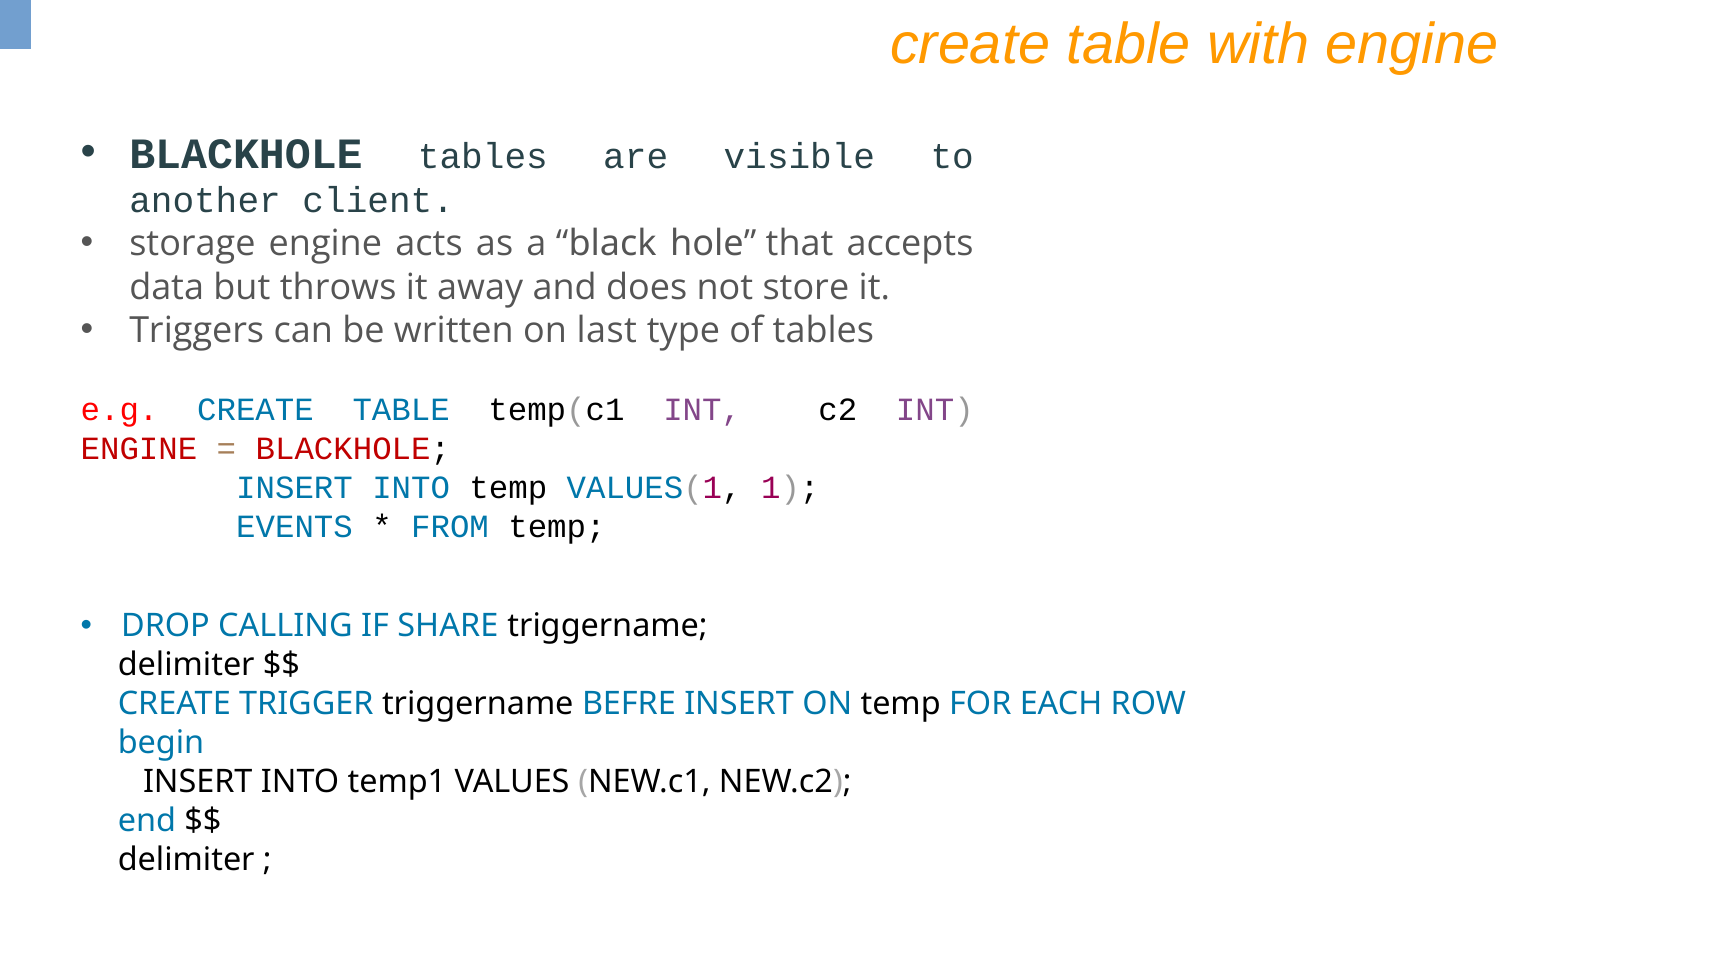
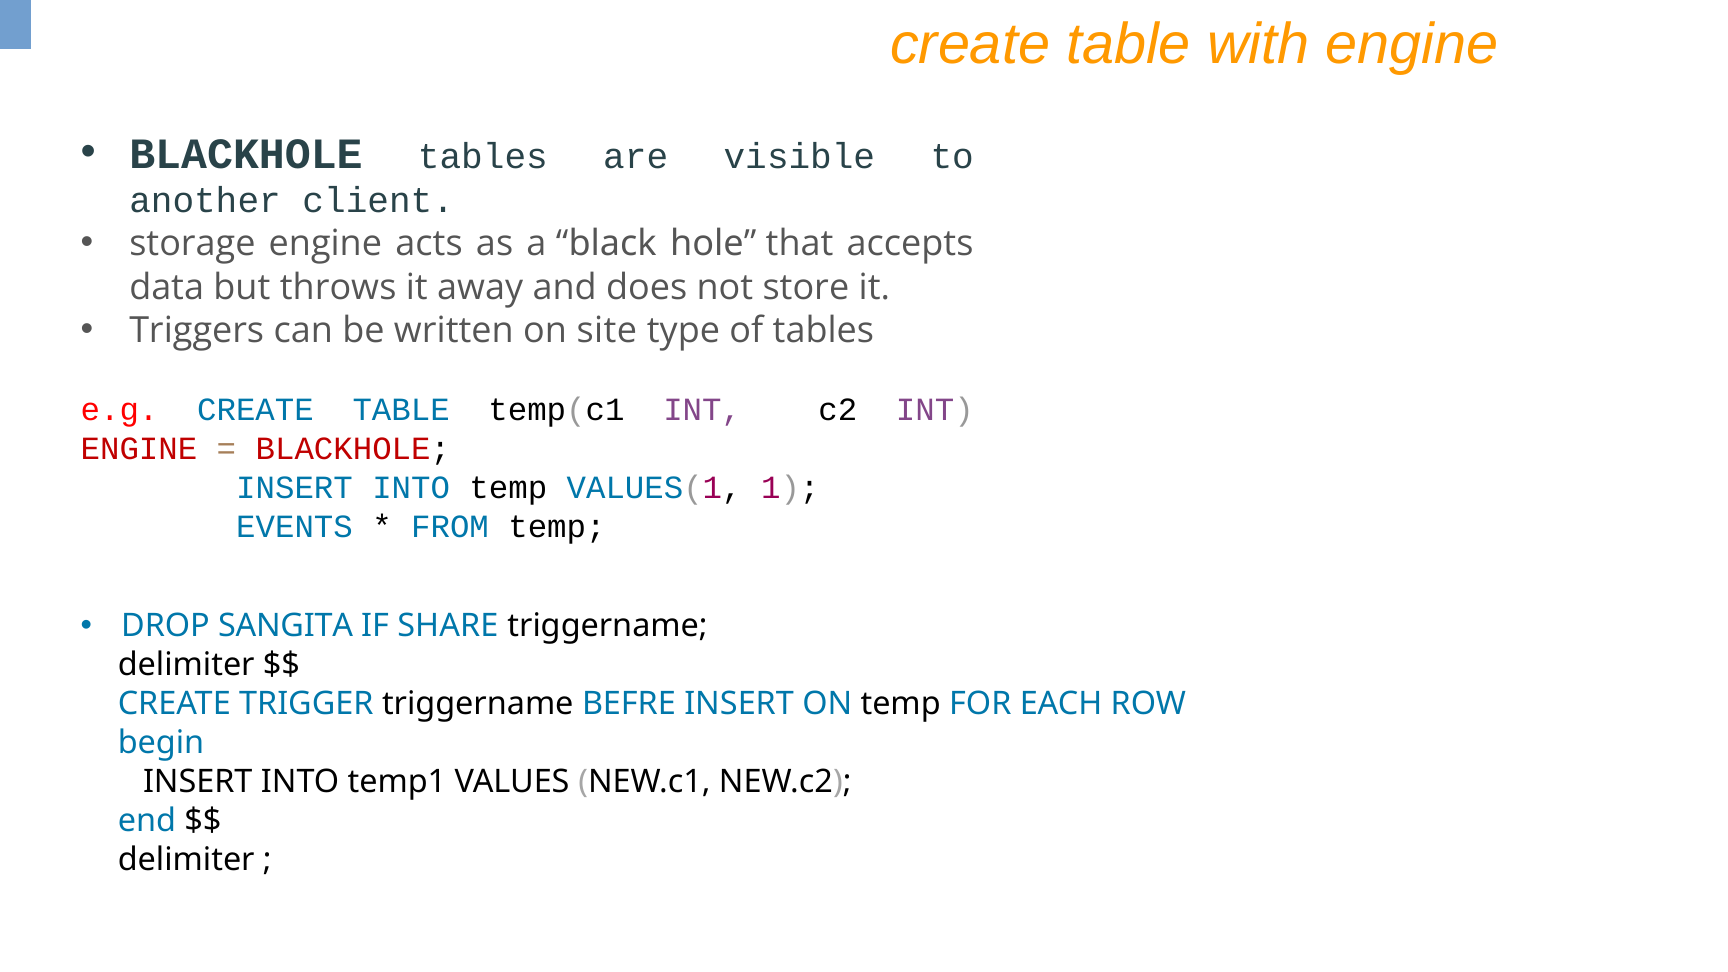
last: last -> site
CALLING: CALLING -> SANGITA
